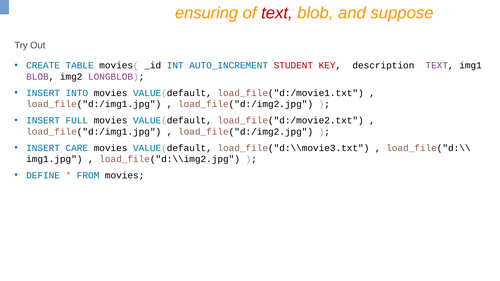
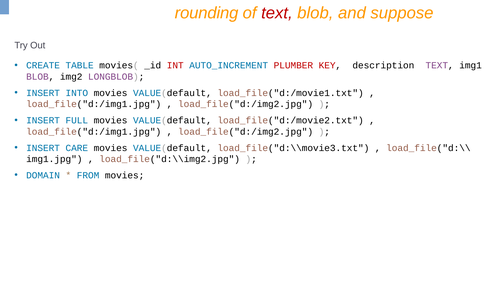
ensuring: ensuring -> rounding
INT colour: blue -> red
STUDENT: STUDENT -> PLUMBER
DEFINE: DEFINE -> DOMAIN
